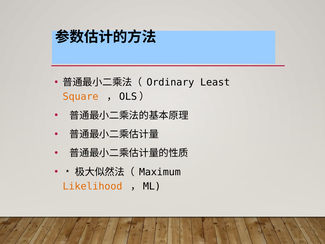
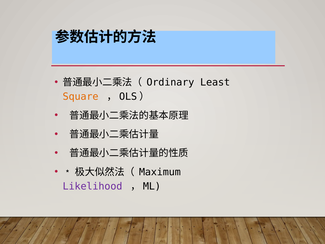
Likelihood colour: orange -> purple
